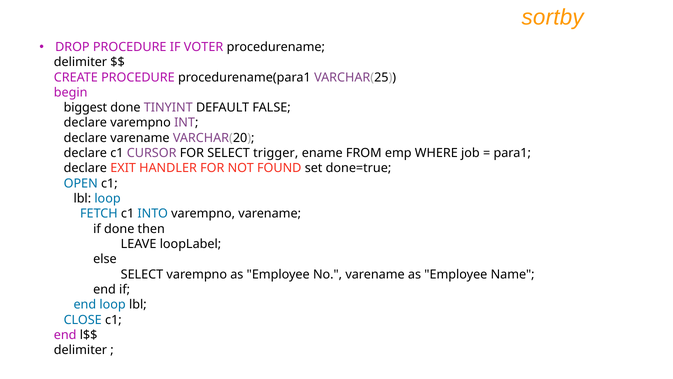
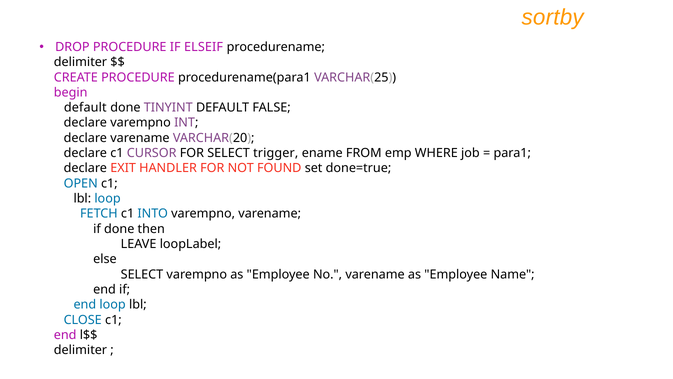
VOTER: VOTER -> ELSEIF
biggest at (85, 108): biggest -> default
